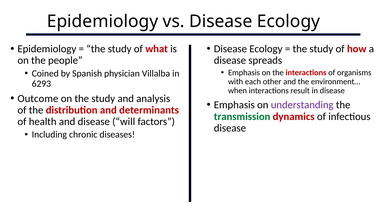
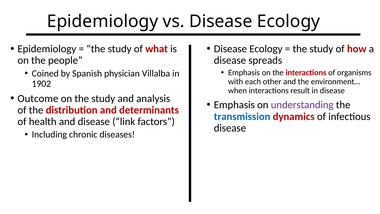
6293: 6293 -> 1902
transmission colour: green -> blue
will: will -> link
